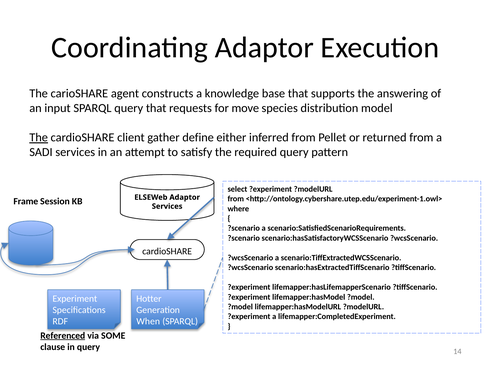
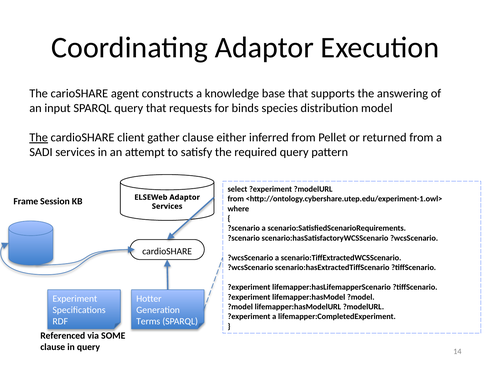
move: move -> binds
gather define: define -> clause
When: When -> Terms
Referenced underline: present -> none
